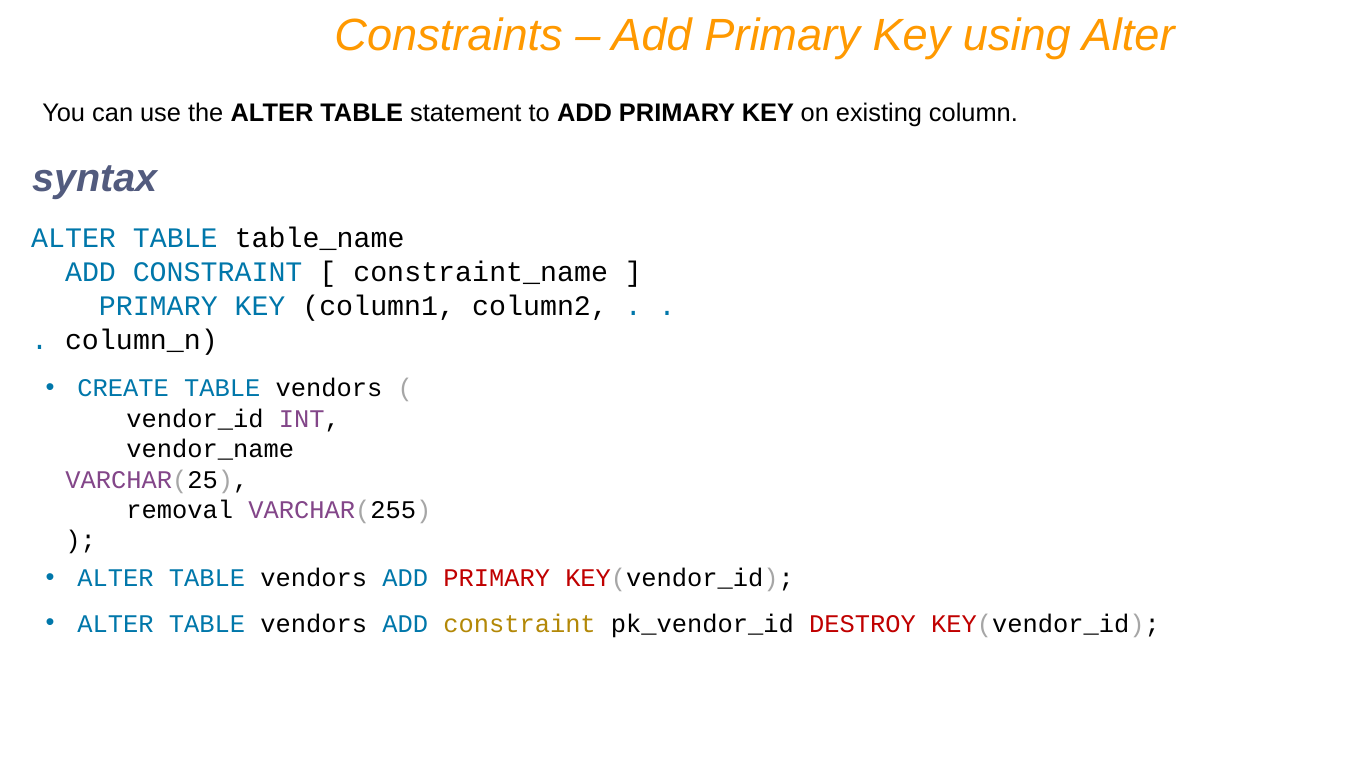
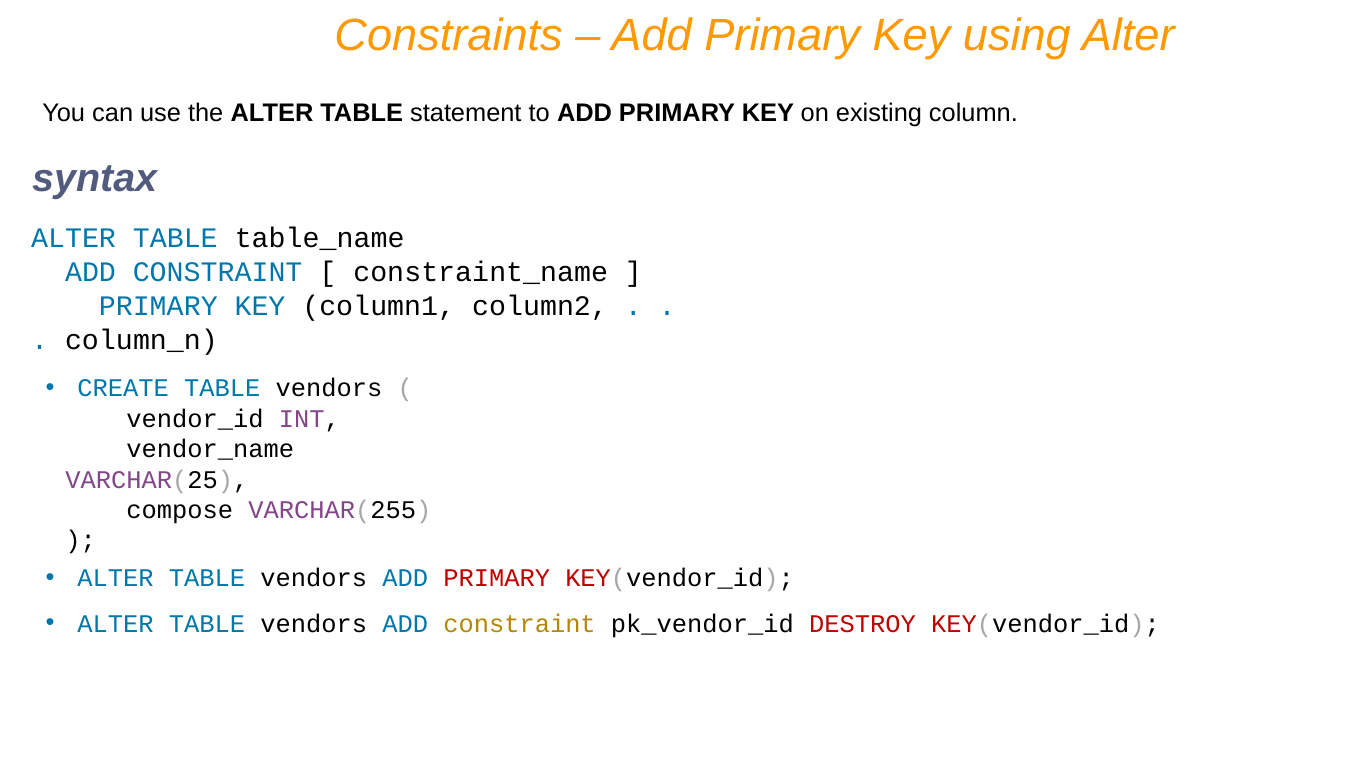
removal: removal -> compose
